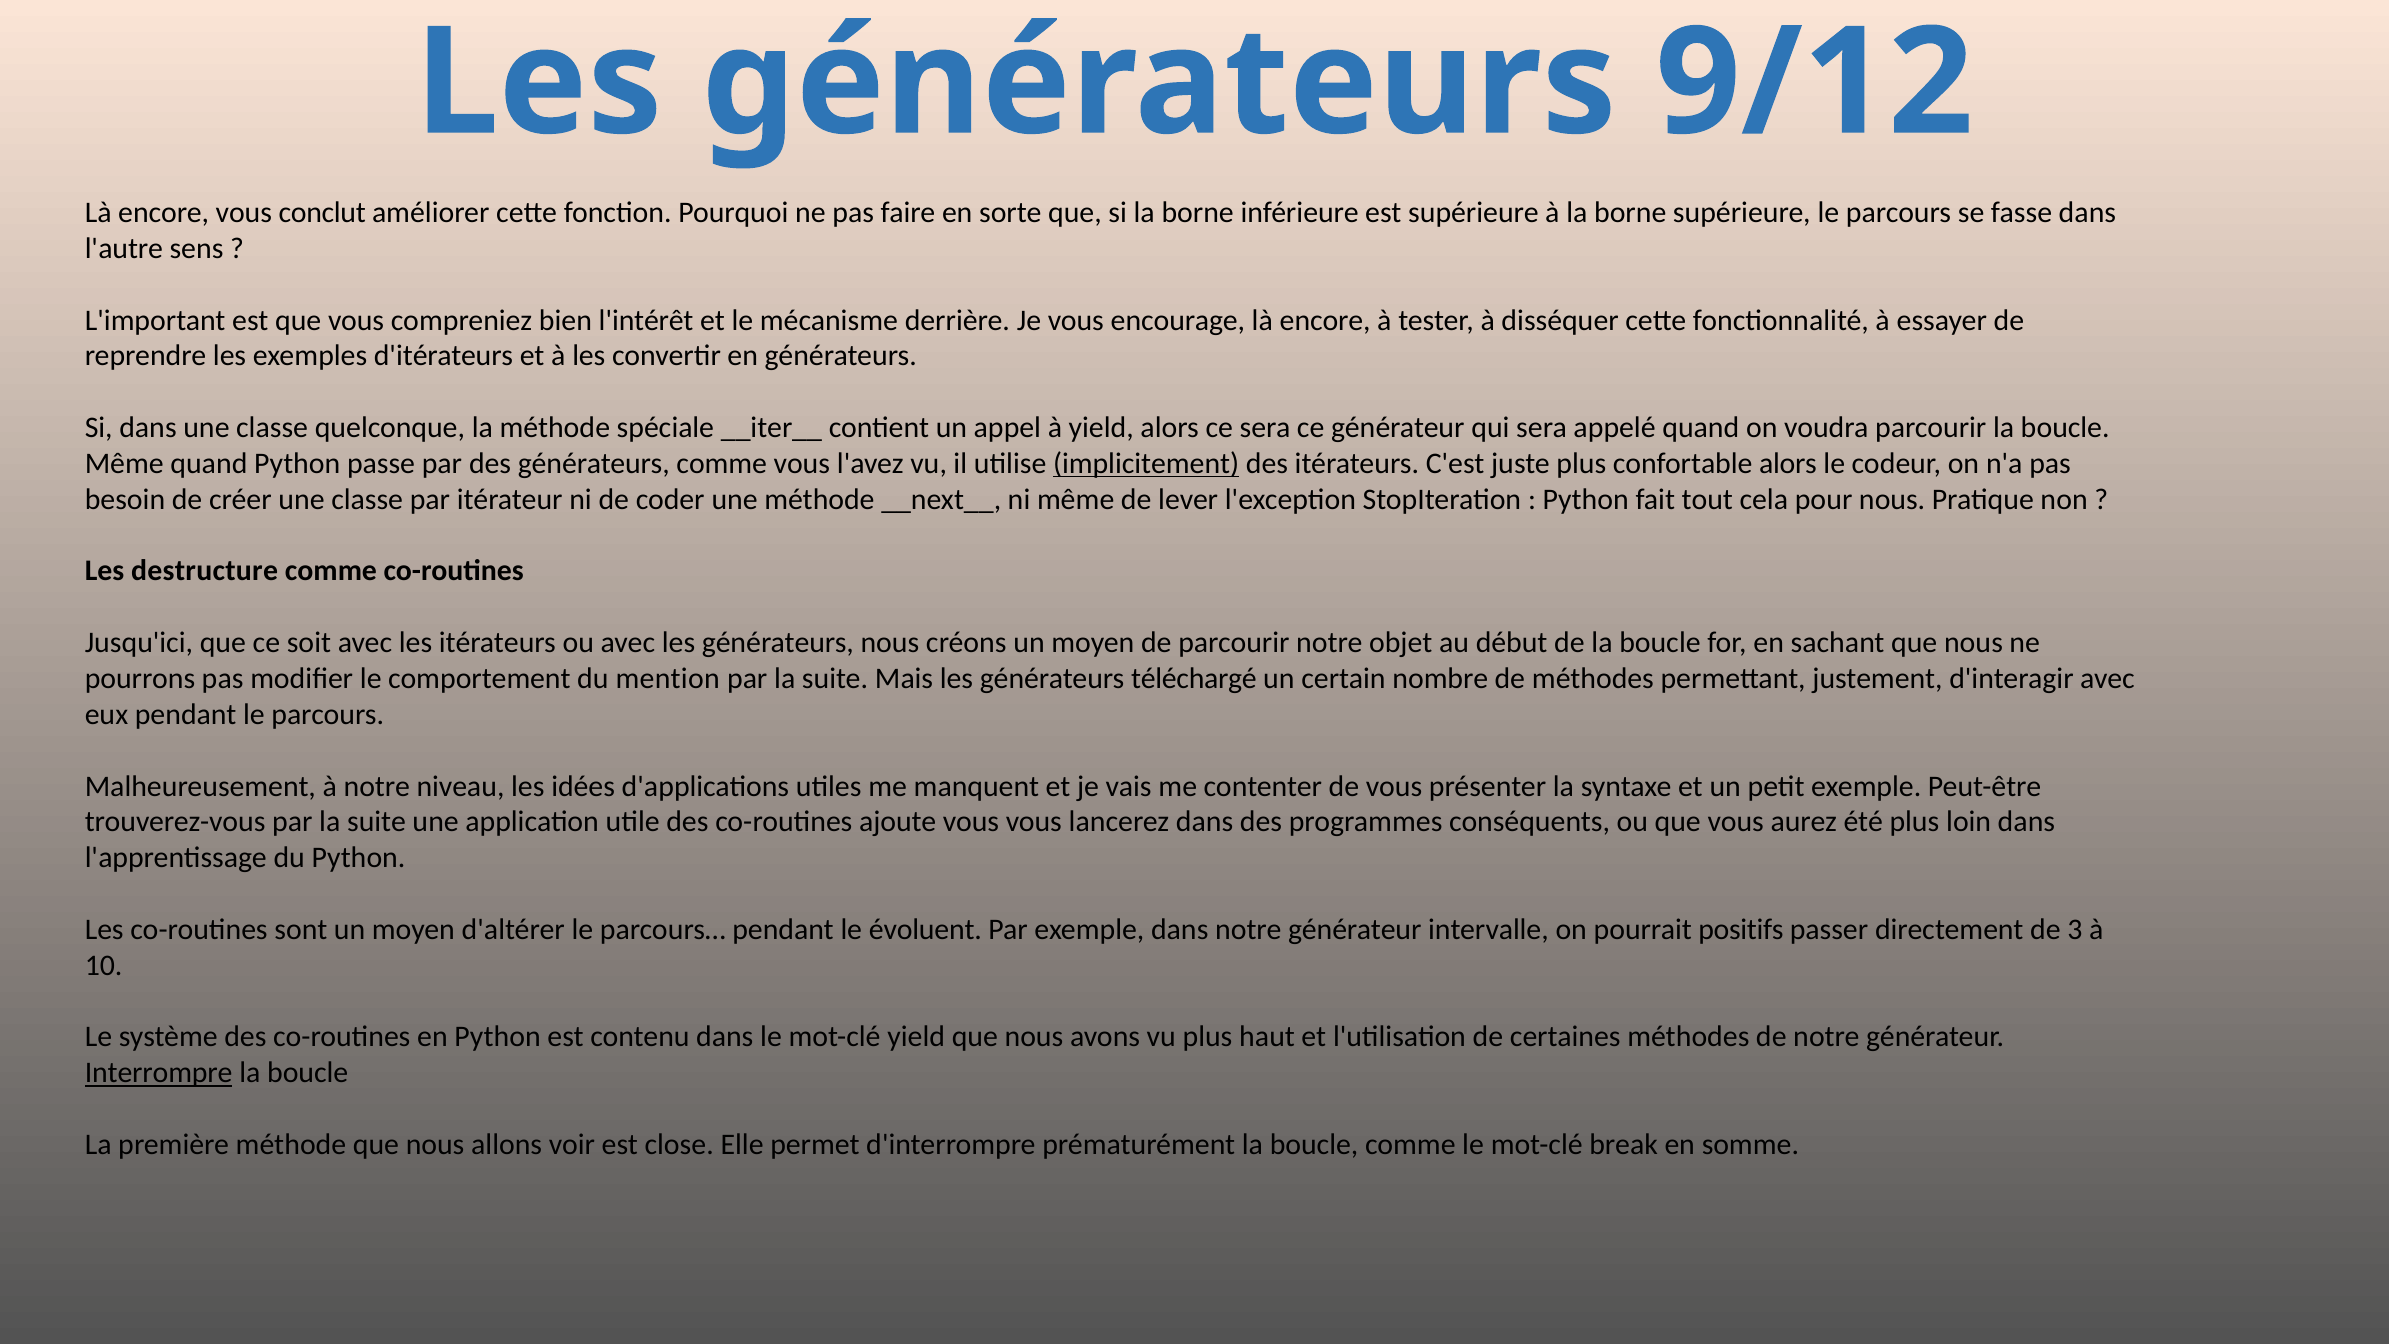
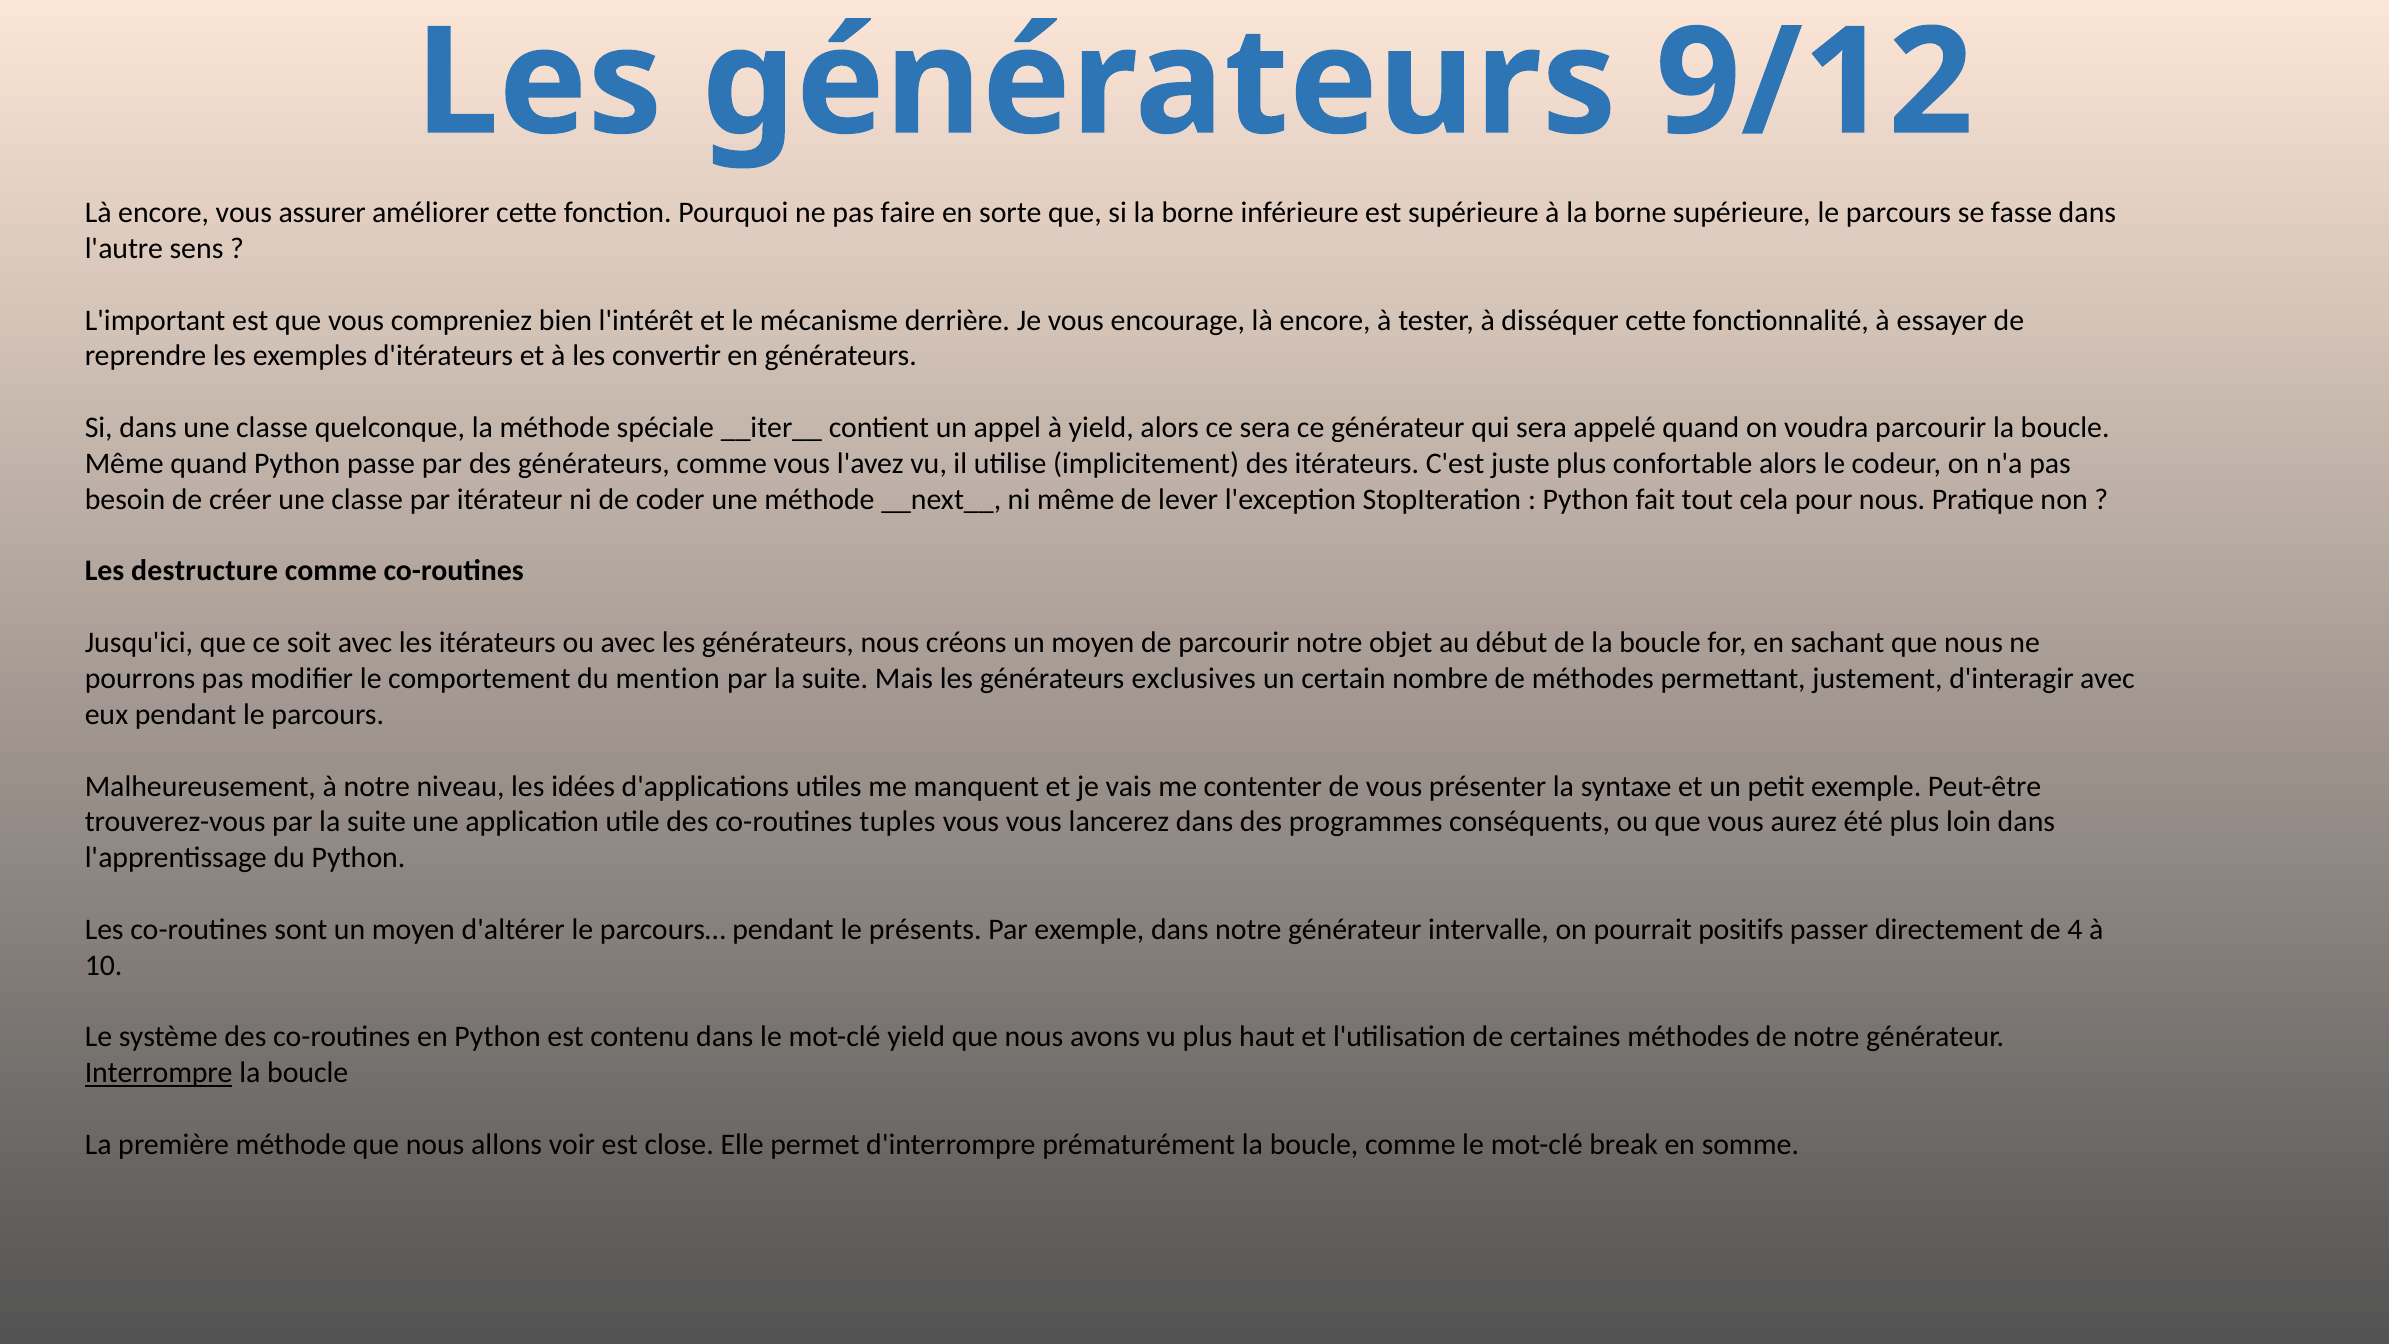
conclut: conclut -> assurer
implicitement underline: present -> none
téléchargé: téléchargé -> exclusives
ajoute: ajoute -> tuples
évoluent: évoluent -> présents
3: 3 -> 4
